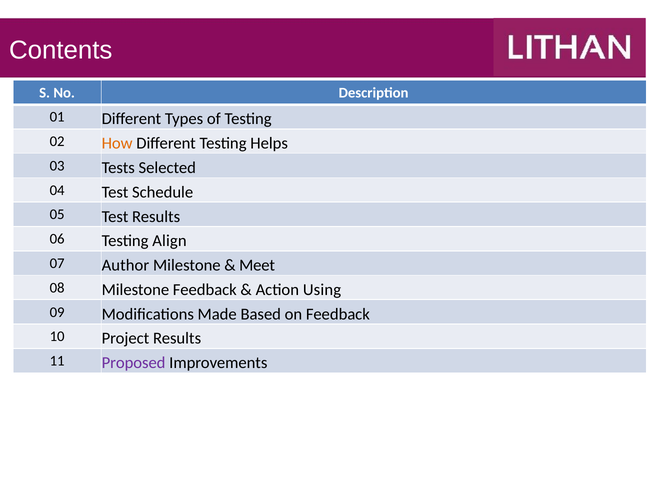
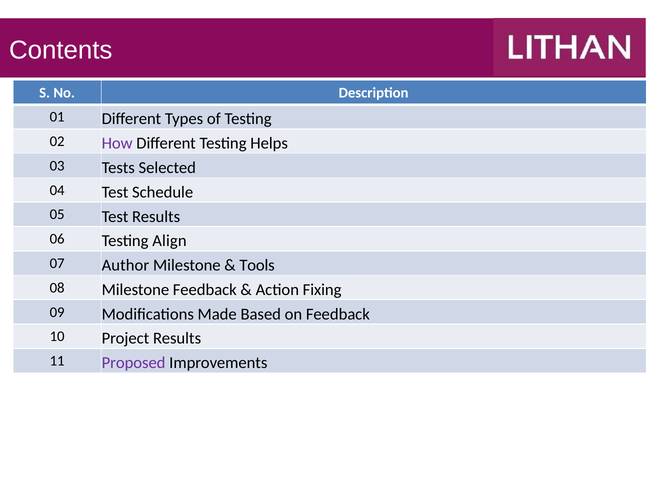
How colour: orange -> purple
Meet: Meet -> Tools
Using: Using -> Fixing
